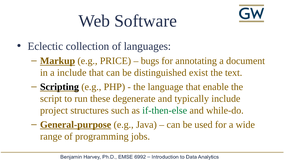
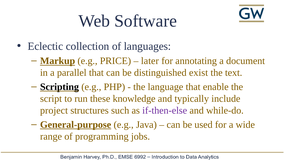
bugs: bugs -> later
a include: include -> parallel
degenerate: degenerate -> knowledge
if-then-else colour: green -> purple
